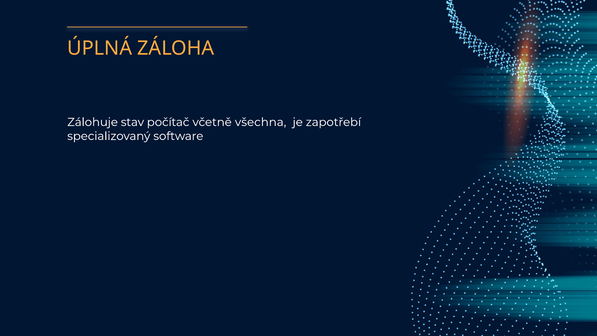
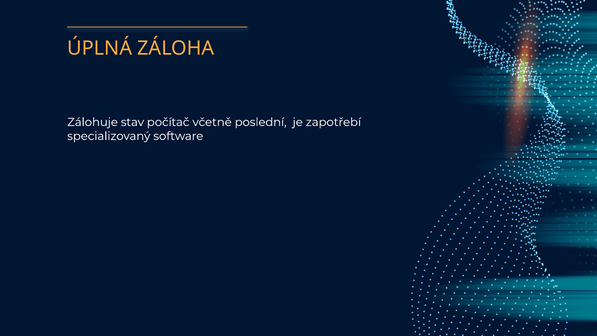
všechna: všechna -> poslední
